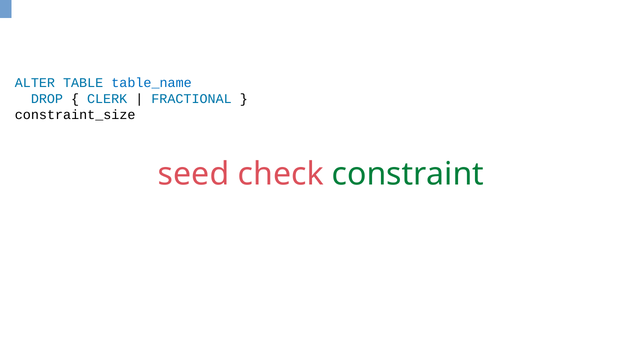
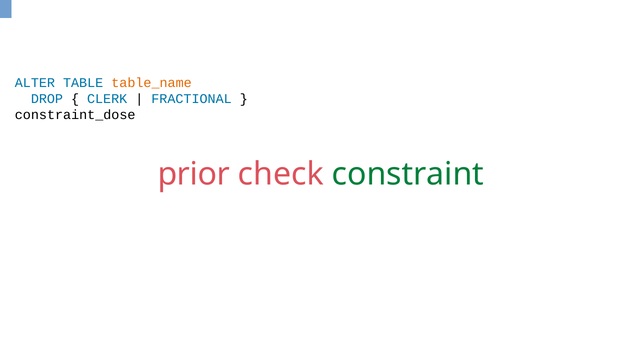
table_name colour: blue -> orange
constraint_size: constraint_size -> constraint_dose
seed: seed -> prior
